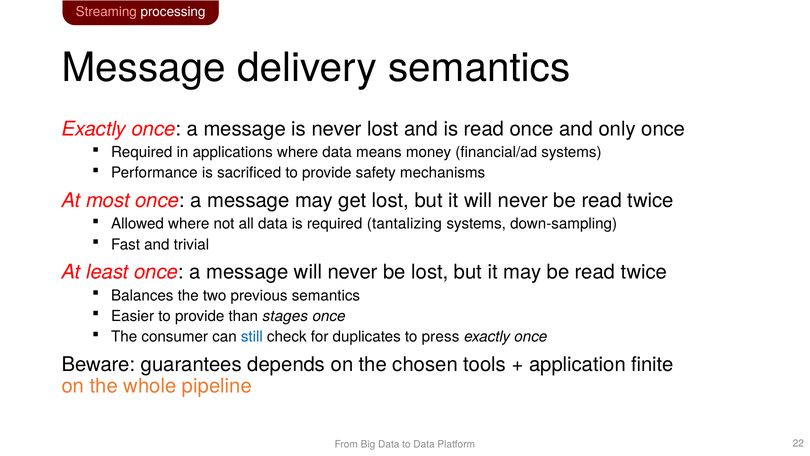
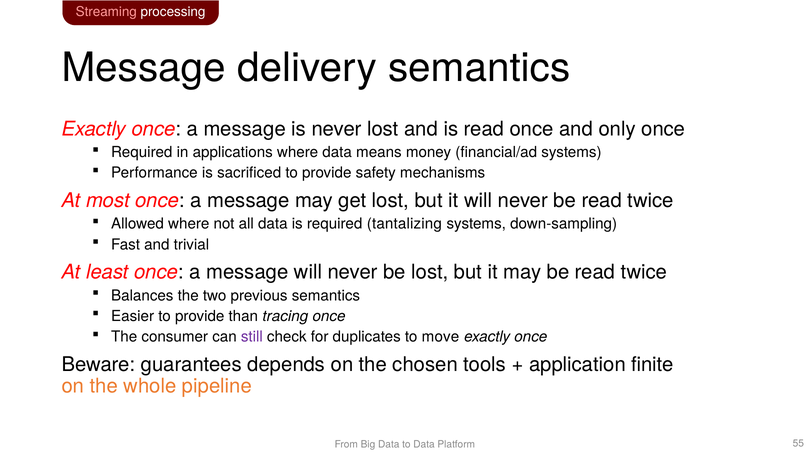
stages: stages -> tracing
still colour: blue -> purple
press: press -> move
22: 22 -> 55
